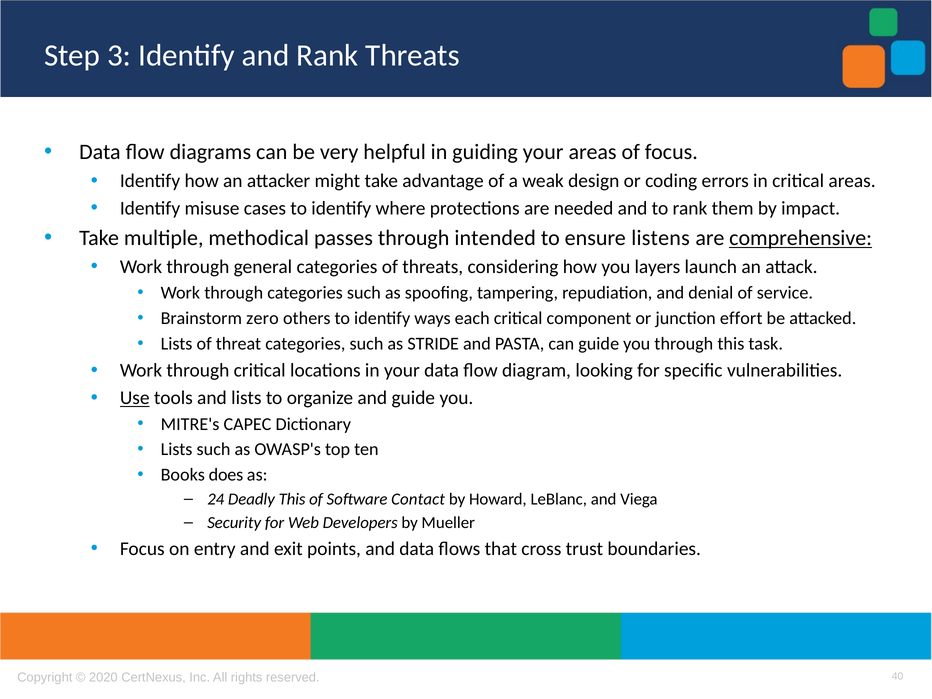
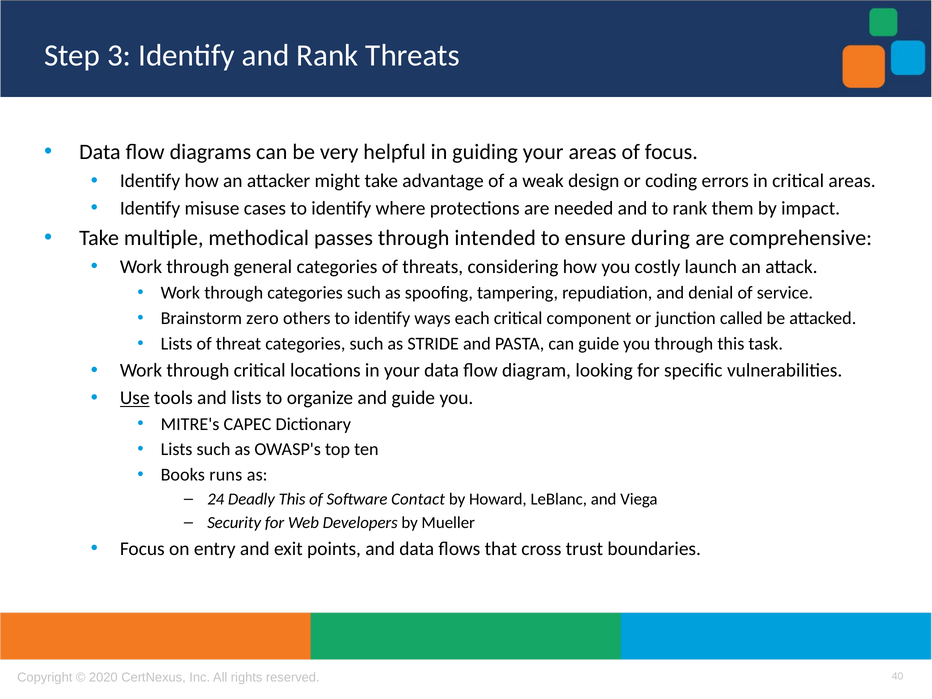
listens: listens -> during
comprehensive underline: present -> none
layers: layers -> costly
effort: effort -> called
does: does -> runs
